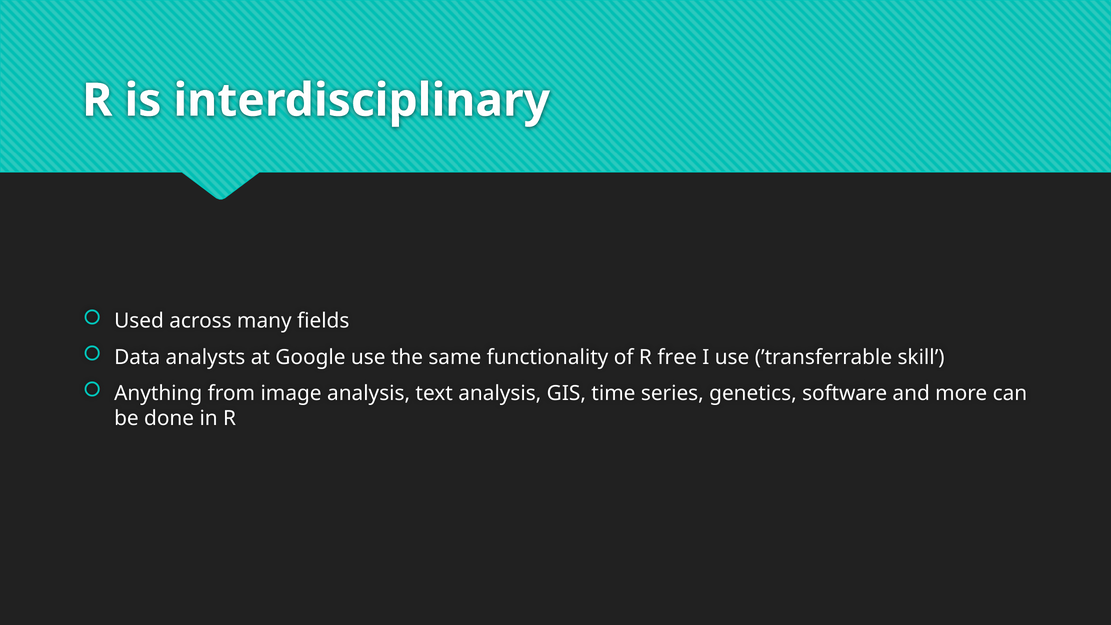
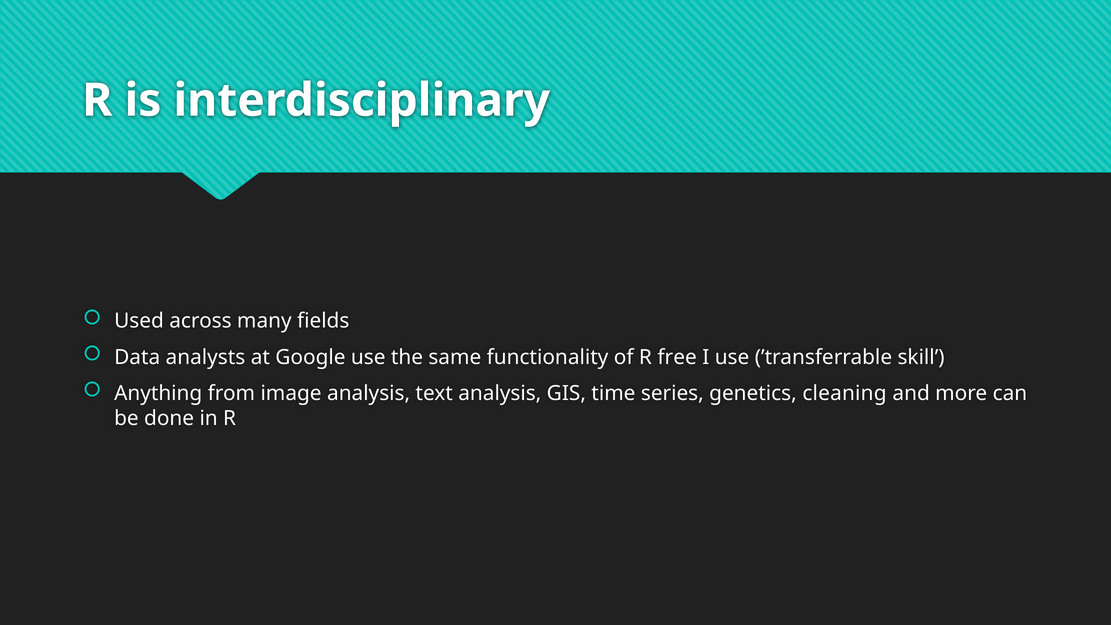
software: software -> cleaning
